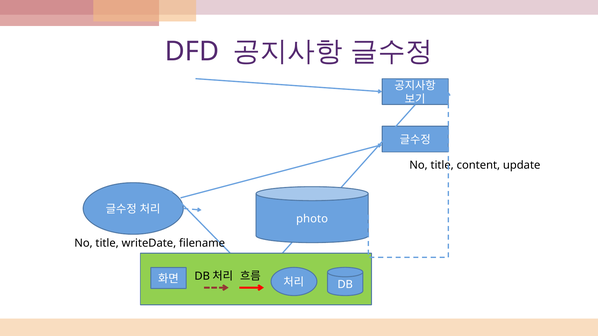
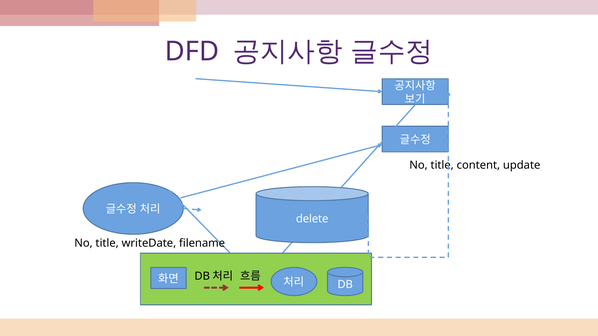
photo: photo -> delete
